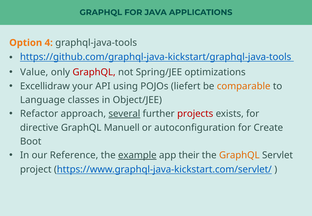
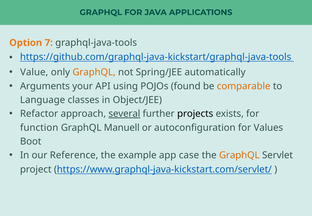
4: 4 -> 7
GraphQL at (94, 72) colour: red -> orange
optimizations: optimizations -> automatically
Excellidraw: Excellidraw -> Arguments
liefert: liefert -> found
projects colour: red -> black
directive: directive -> function
Create: Create -> Values
example underline: present -> none
their: their -> case
